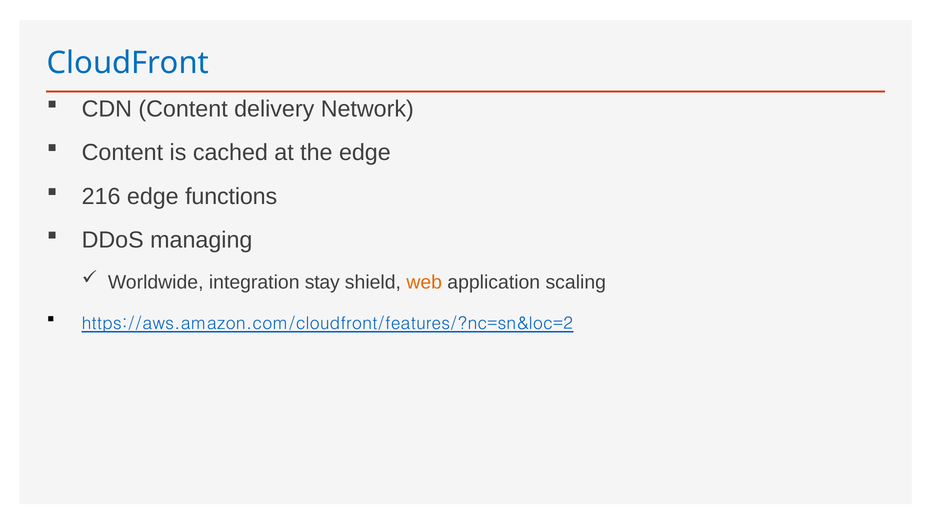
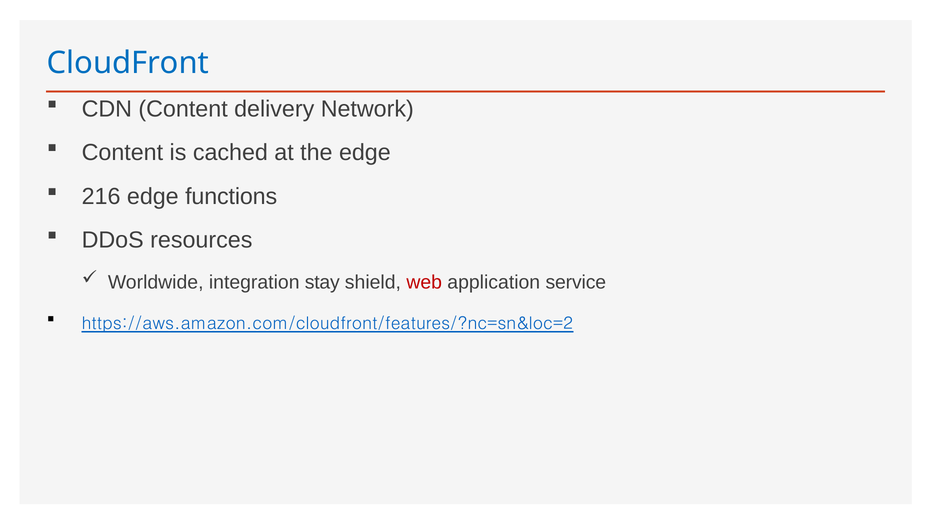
managing: managing -> resources
web colour: orange -> red
scaling: scaling -> service
